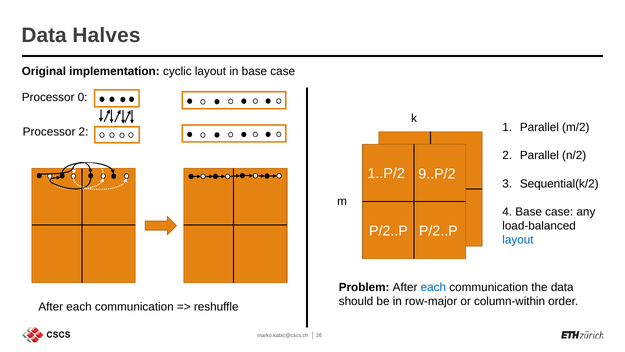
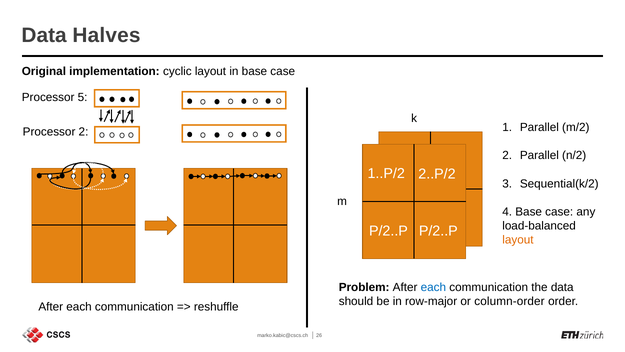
0: 0 -> 5
9..P/2: 9..P/2 -> 2..P/2
layout at (518, 240) colour: blue -> orange
column-within: column-within -> column-order
